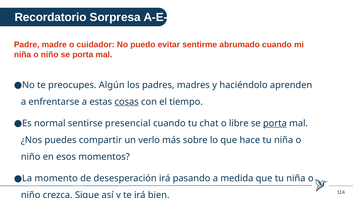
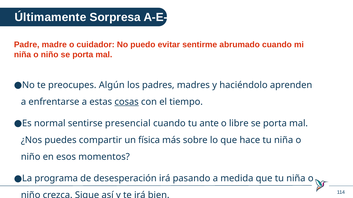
Recordatorio: Recordatorio -> Últimamente
chat: chat -> ante
porta at (275, 124) underline: present -> none
verlo: verlo -> física
momento: momento -> programa
